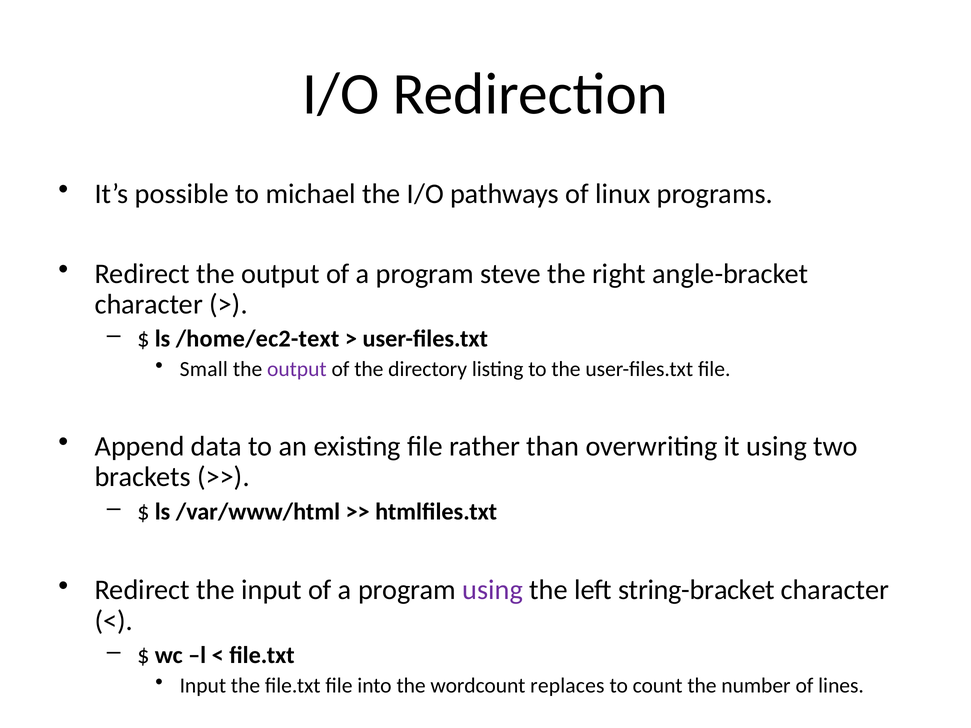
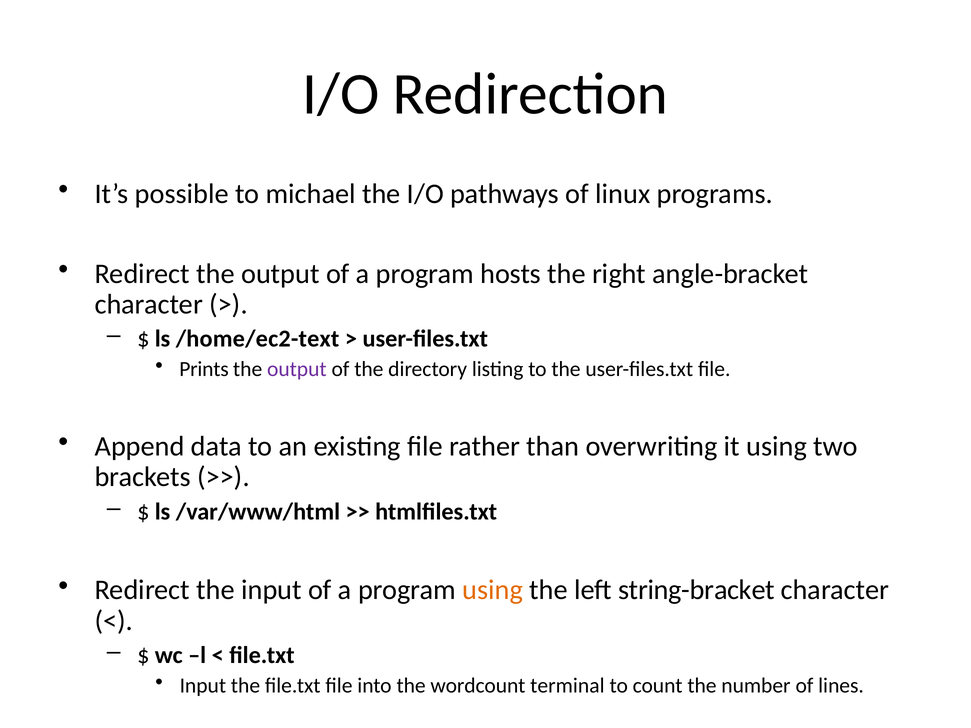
steve: steve -> hosts
Small: Small -> Prints
using at (493, 590) colour: purple -> orange
replaces: replaces -> terminal
